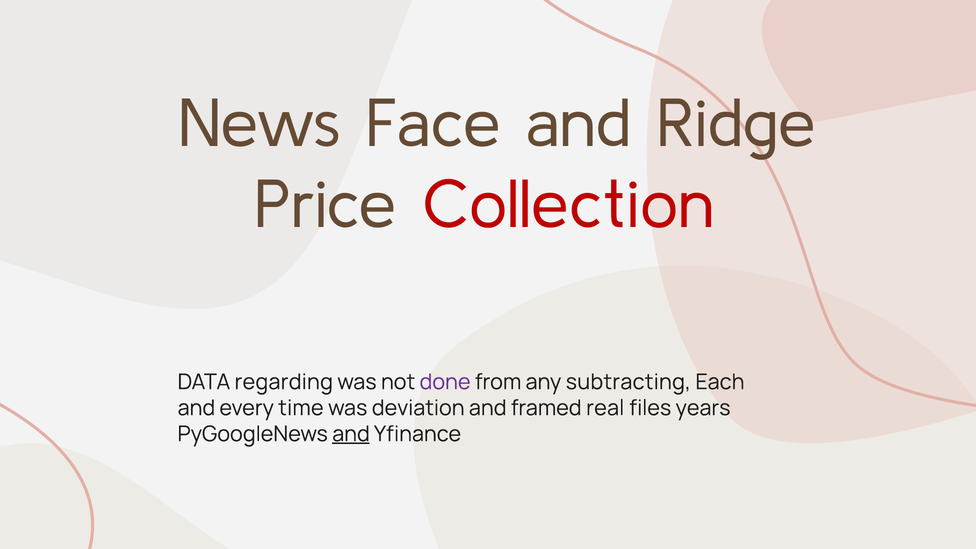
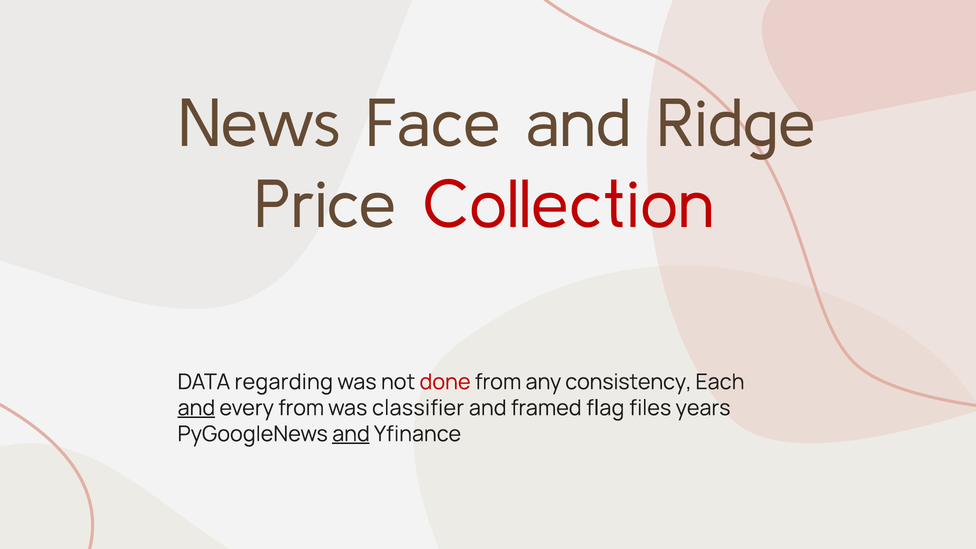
done colour: purple -> red
subtracting: subtracting -> consistency
and at (196, 408) underline: none -> present
every time: time -> from
deviation: deviation -> classifier
real: real -> flag
